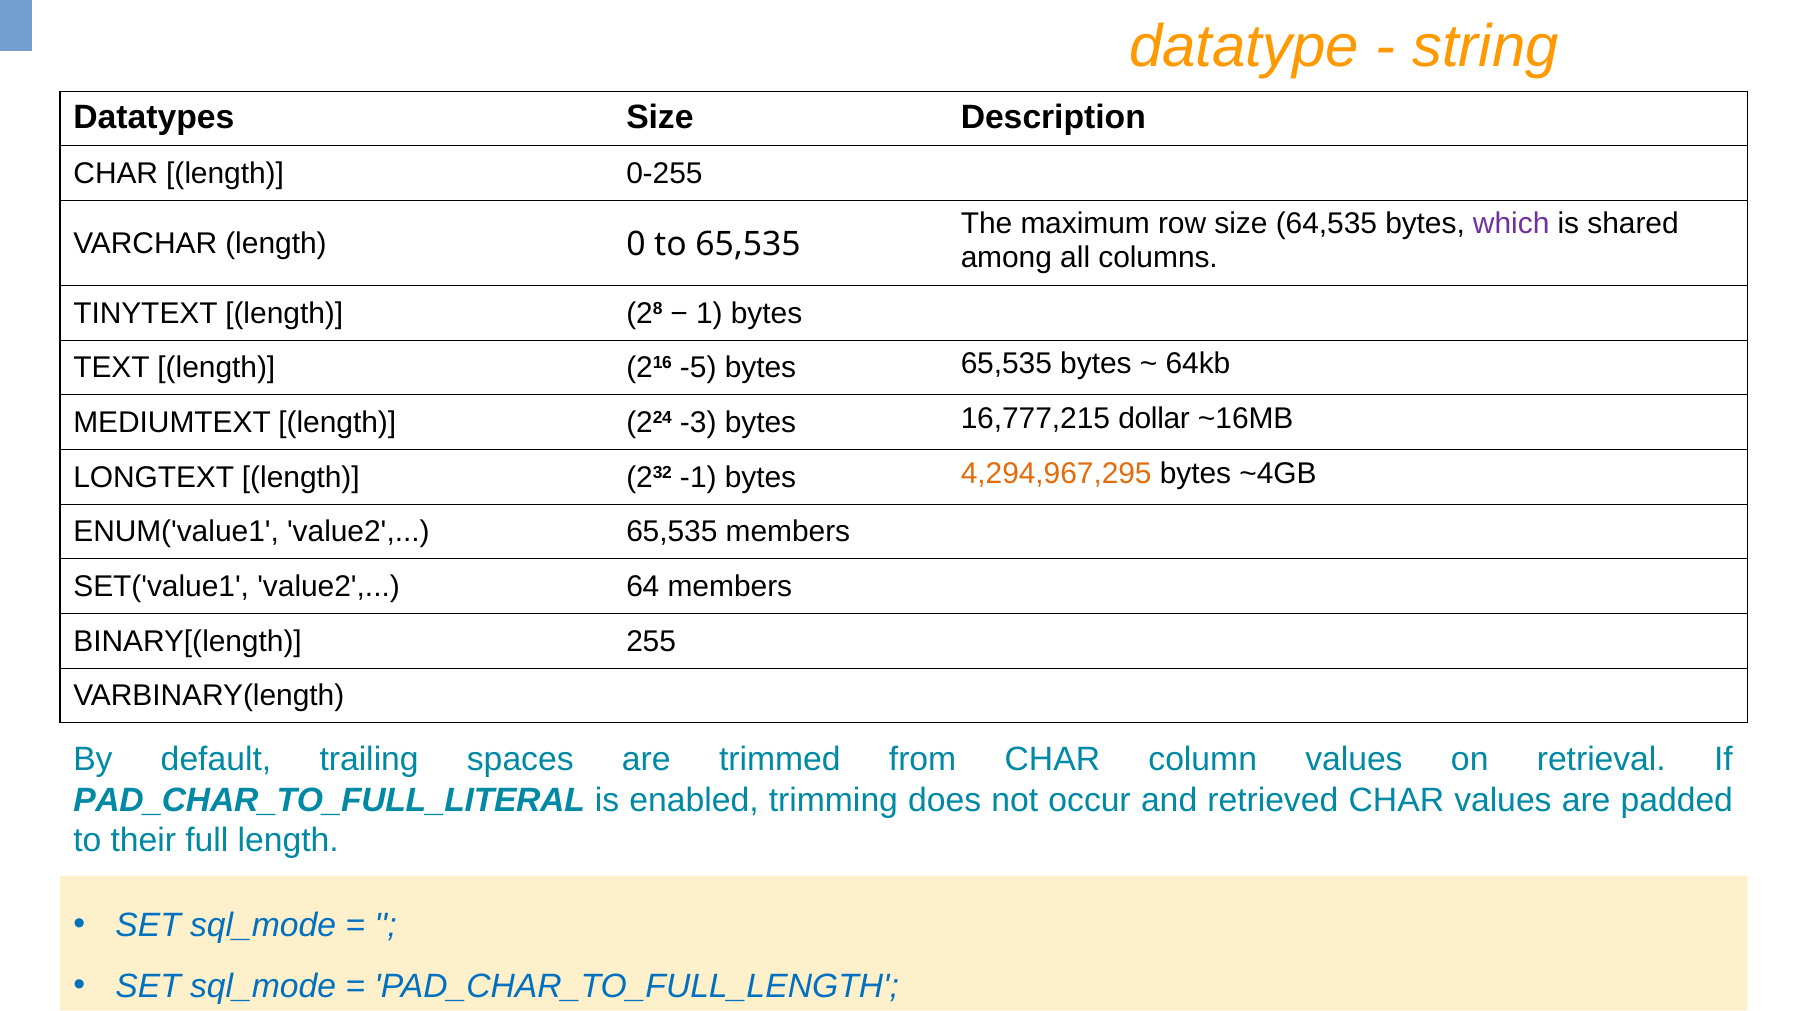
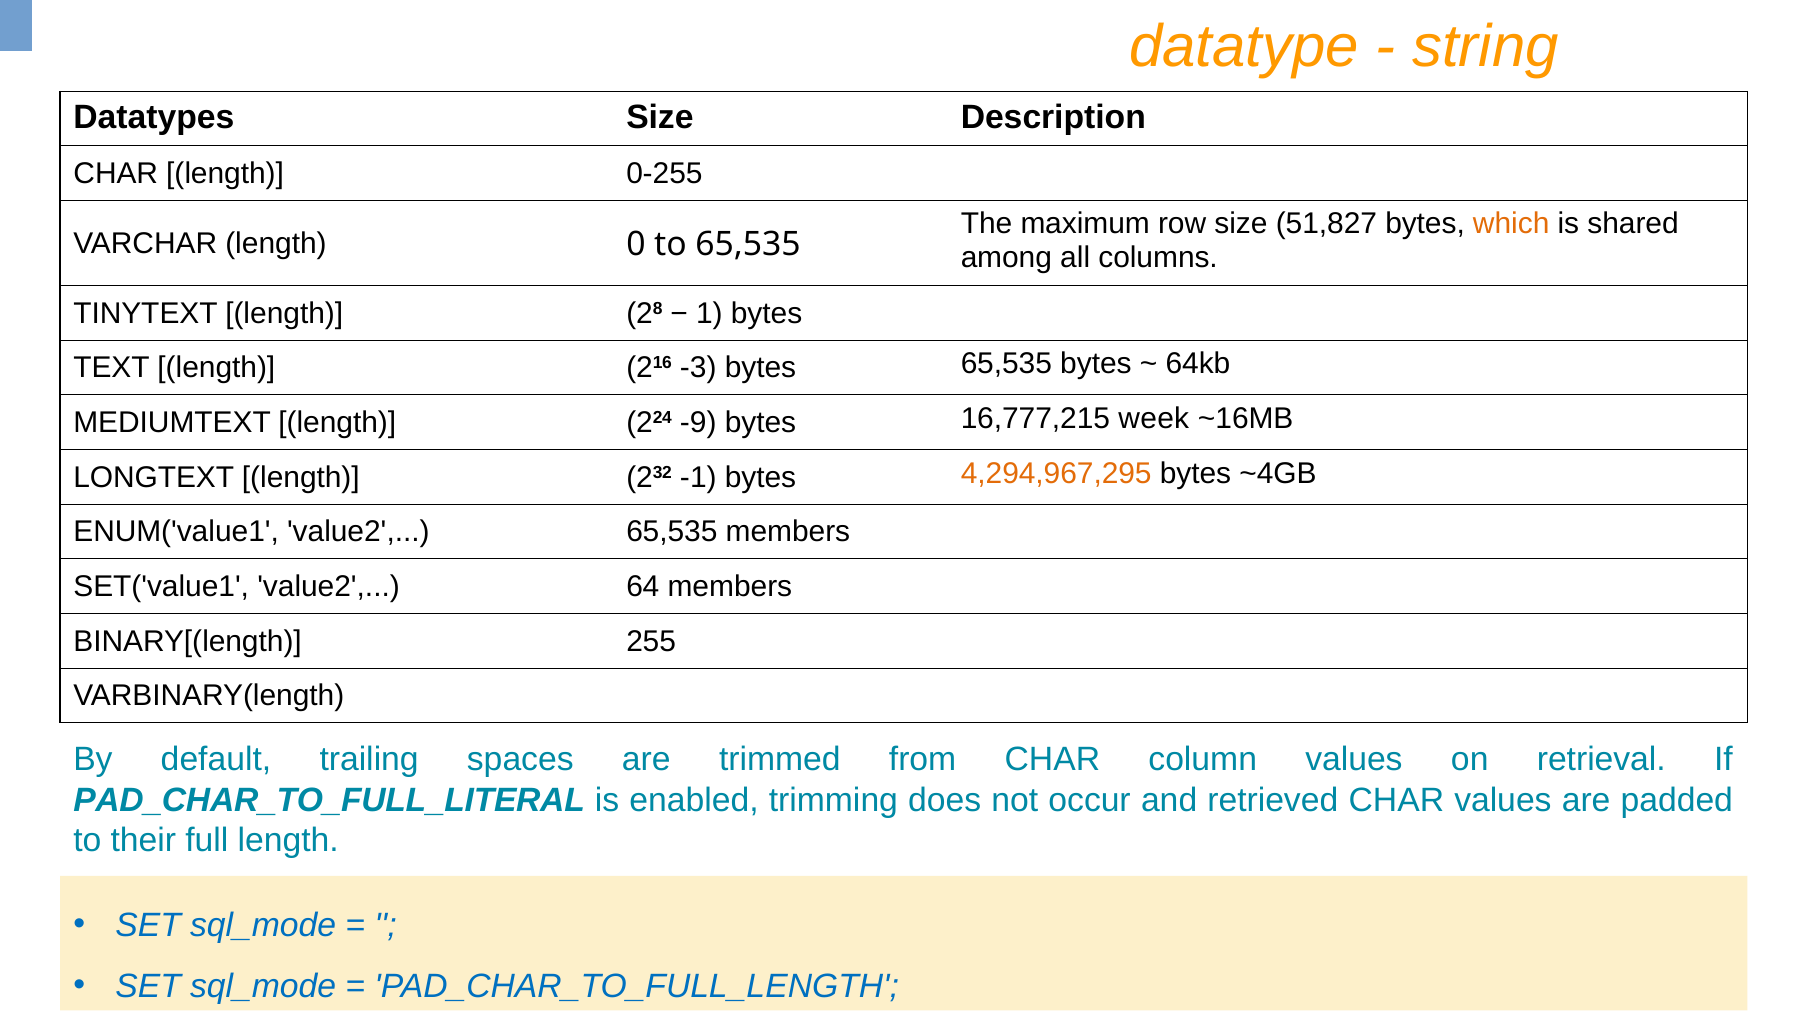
64,535: 64,535 -> 51,827
which colour: purple -> orange
-5: -5 -> -3
-3: -3 -> -9
dollar: dollar -> week
